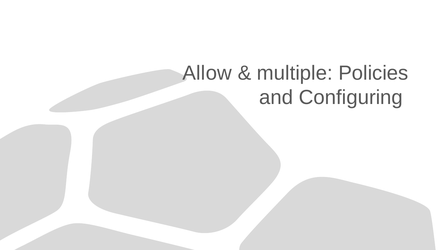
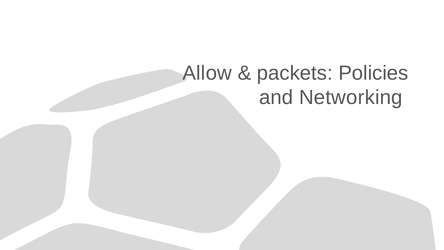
multiple: multiple -> packets
Configuring: Configuring -> Networking
